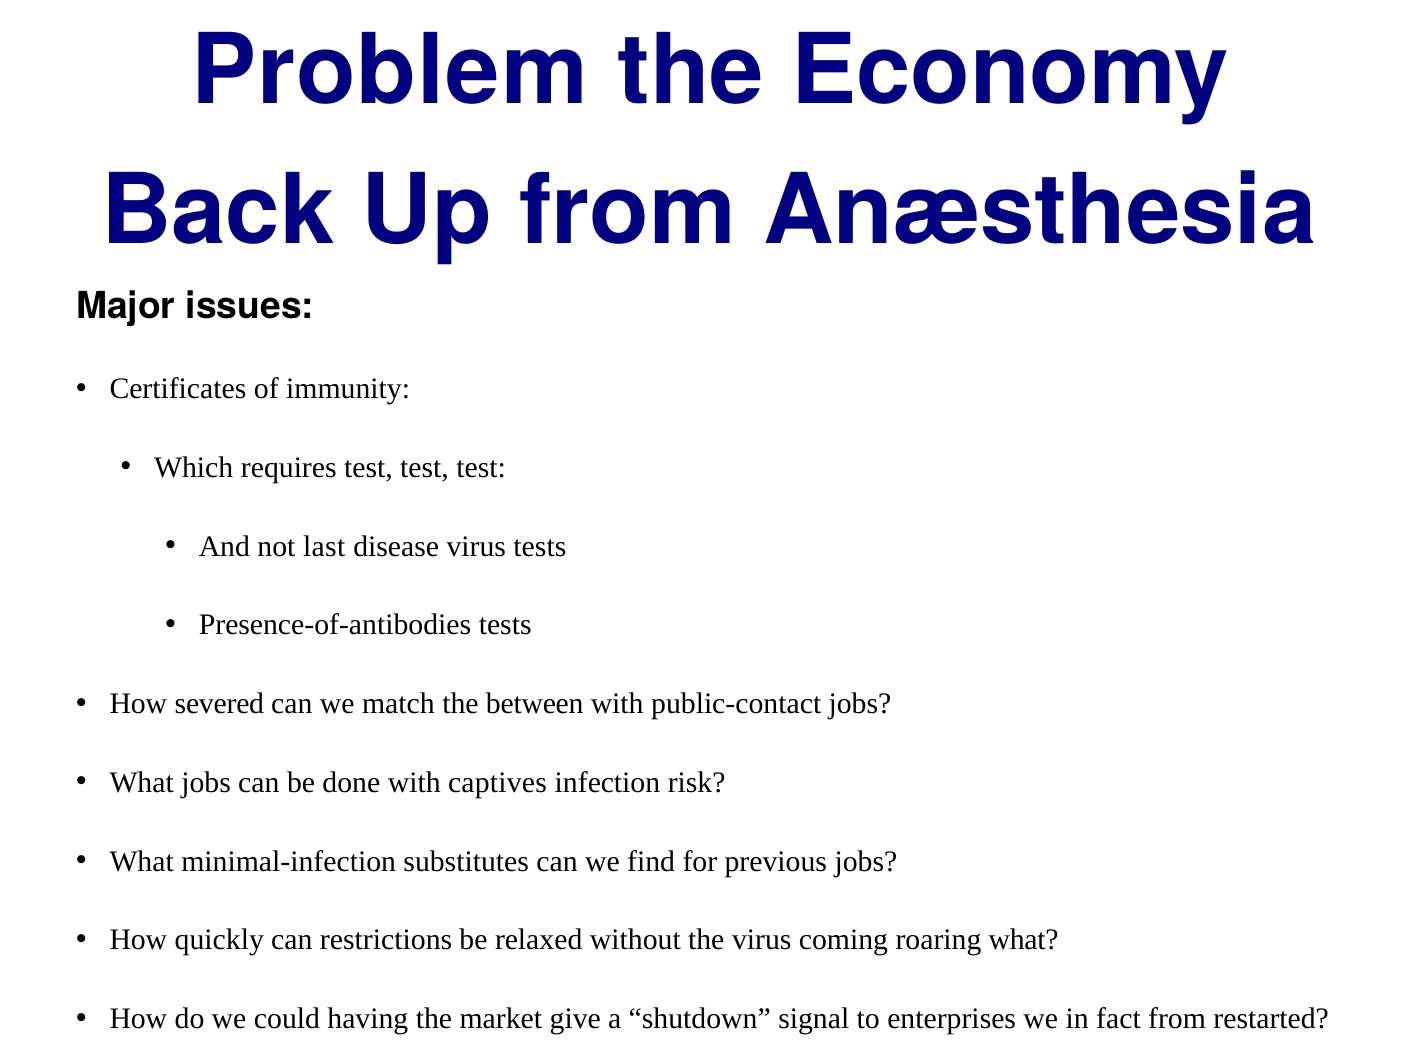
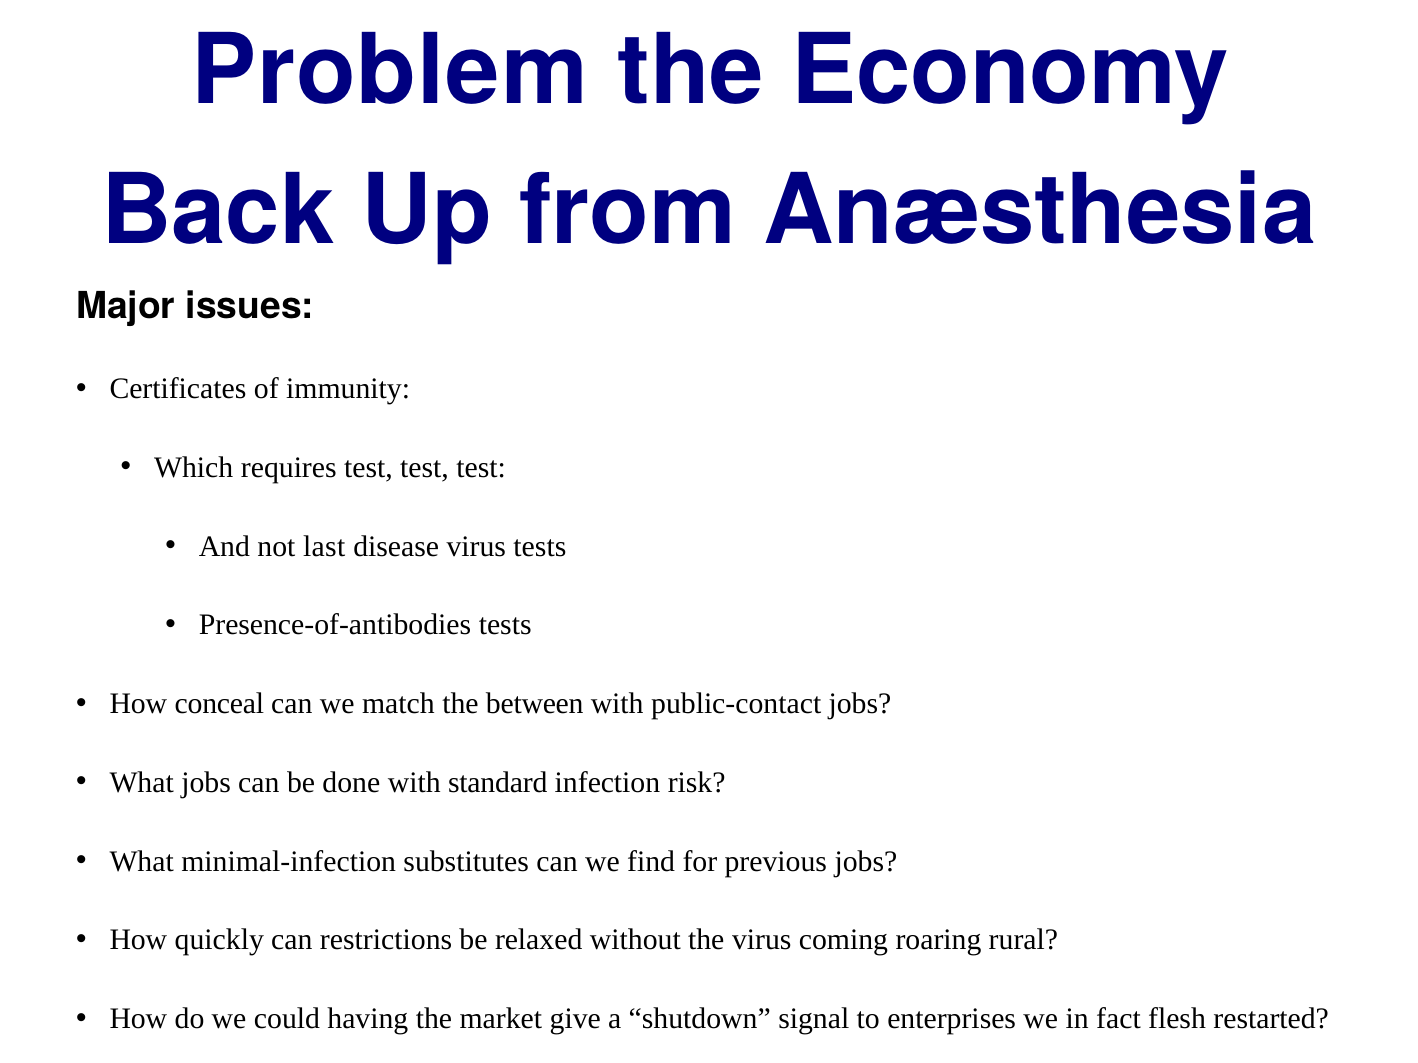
severed: severed -> conceal
captives: captives -> standard
roaring what: what -> rural
fact from: from -> flesh
